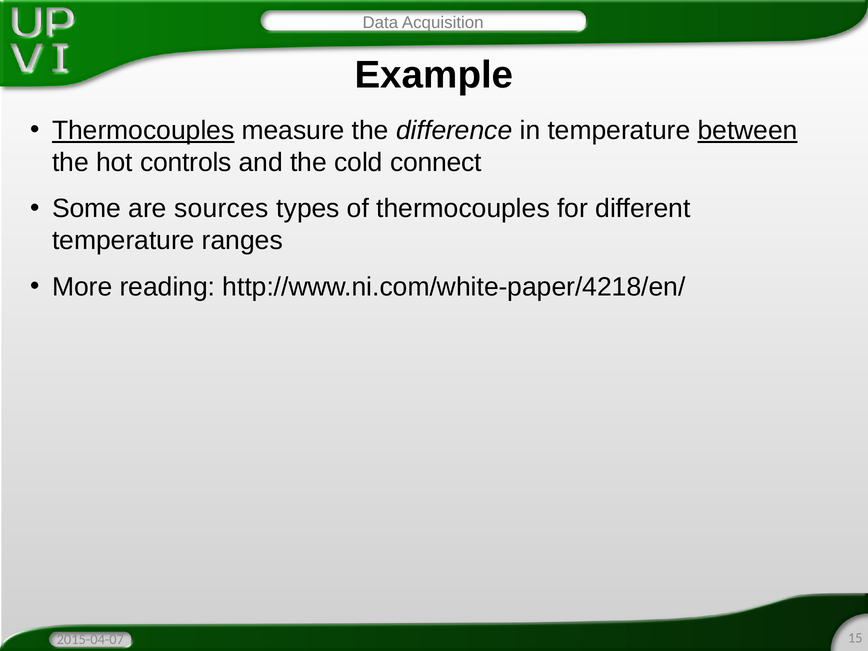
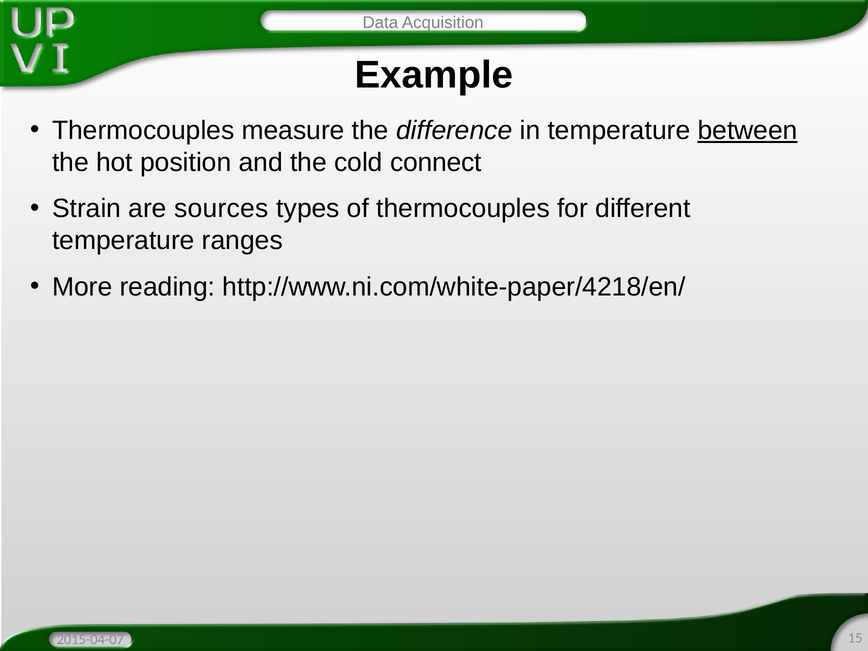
Thermocouples at (143, 131) underline: present -> none
controls: controls -> position
Some: Some -> Strain
